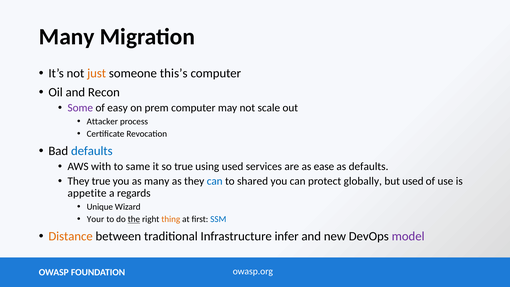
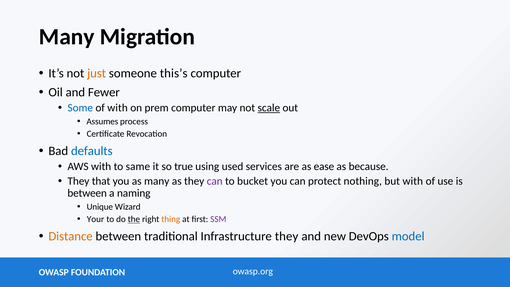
Recon: Recon -> Fewer
Some colour: purple -> blue
of easy: easy -> with
scale underline: none -> present
Attacker: Attacker -> Assumes
as defaults: defaults -> because
They true: true -> that
can at (215, 181) colour: blue -> purple
shared: shared -> bucket
globally: globally -> nothing
but used: used -> with
appetite at (87, 193): appetite -> between
regards: regards -> naming
SSM colour: blue -> purple
Infrastructure infer: infer -> they
model colour: purple -> blue
